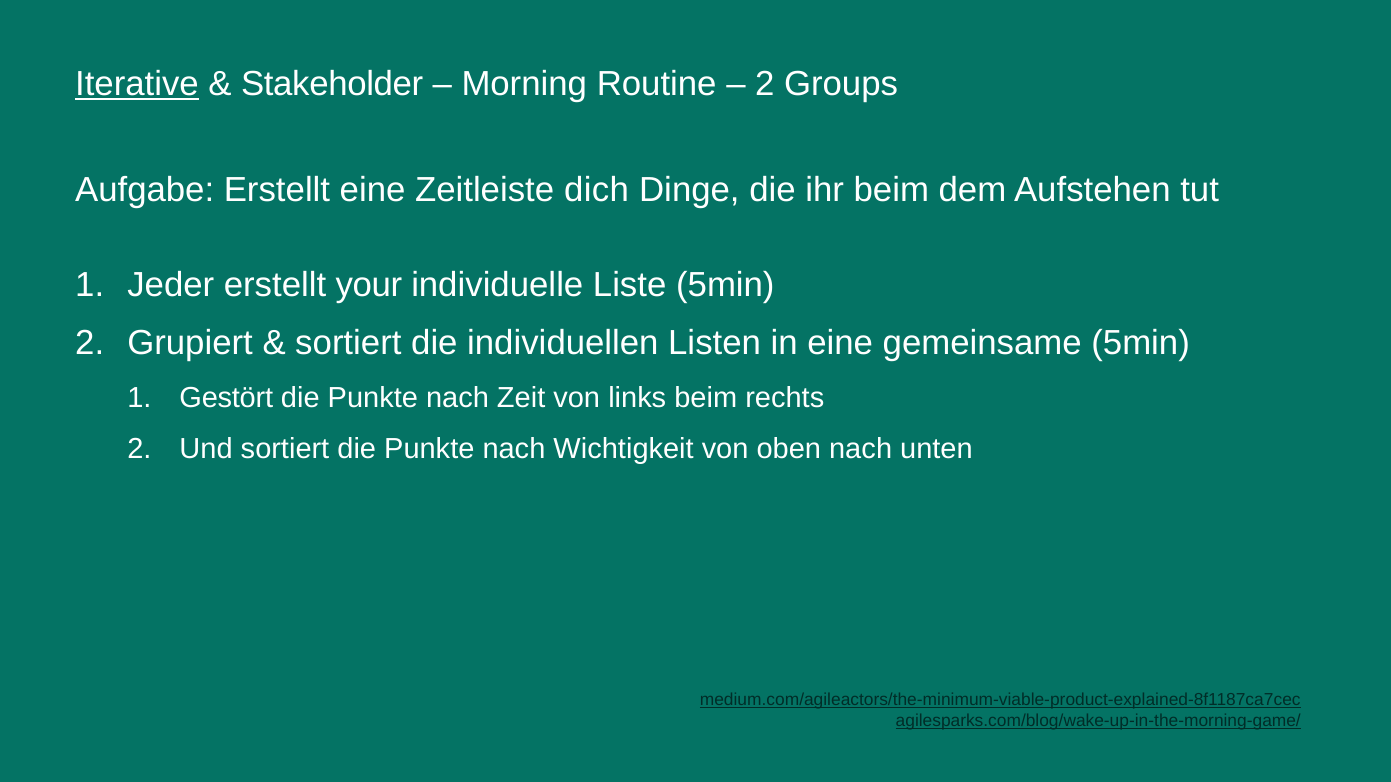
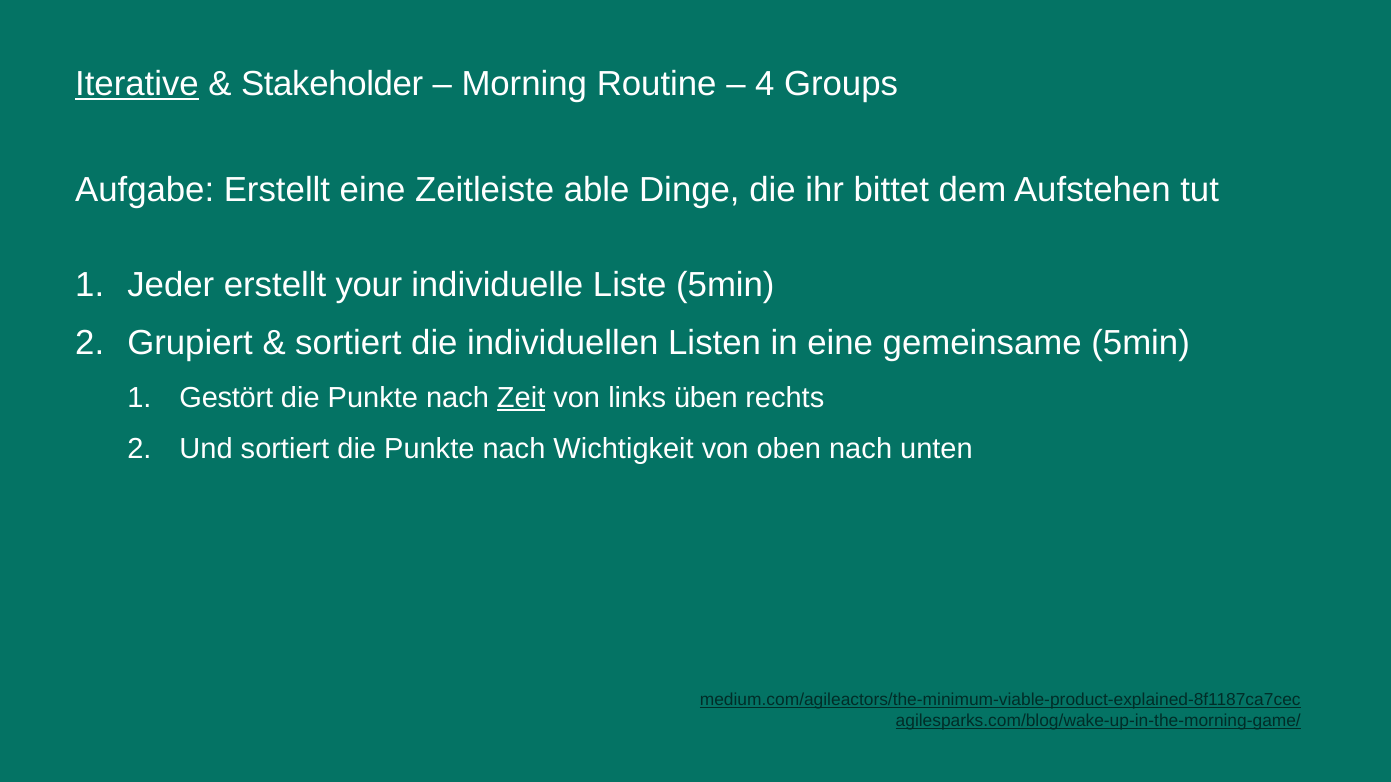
2 at (765, 84): 2 -> 4
dich: dich -> able
ihr beim: beim -> bittet
Zeit underline: none -> present
links beim: beim -> üben
